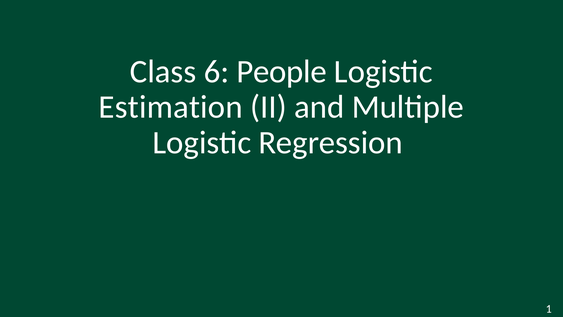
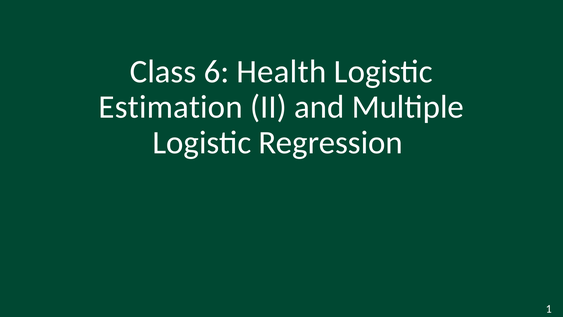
People: People -> Health
